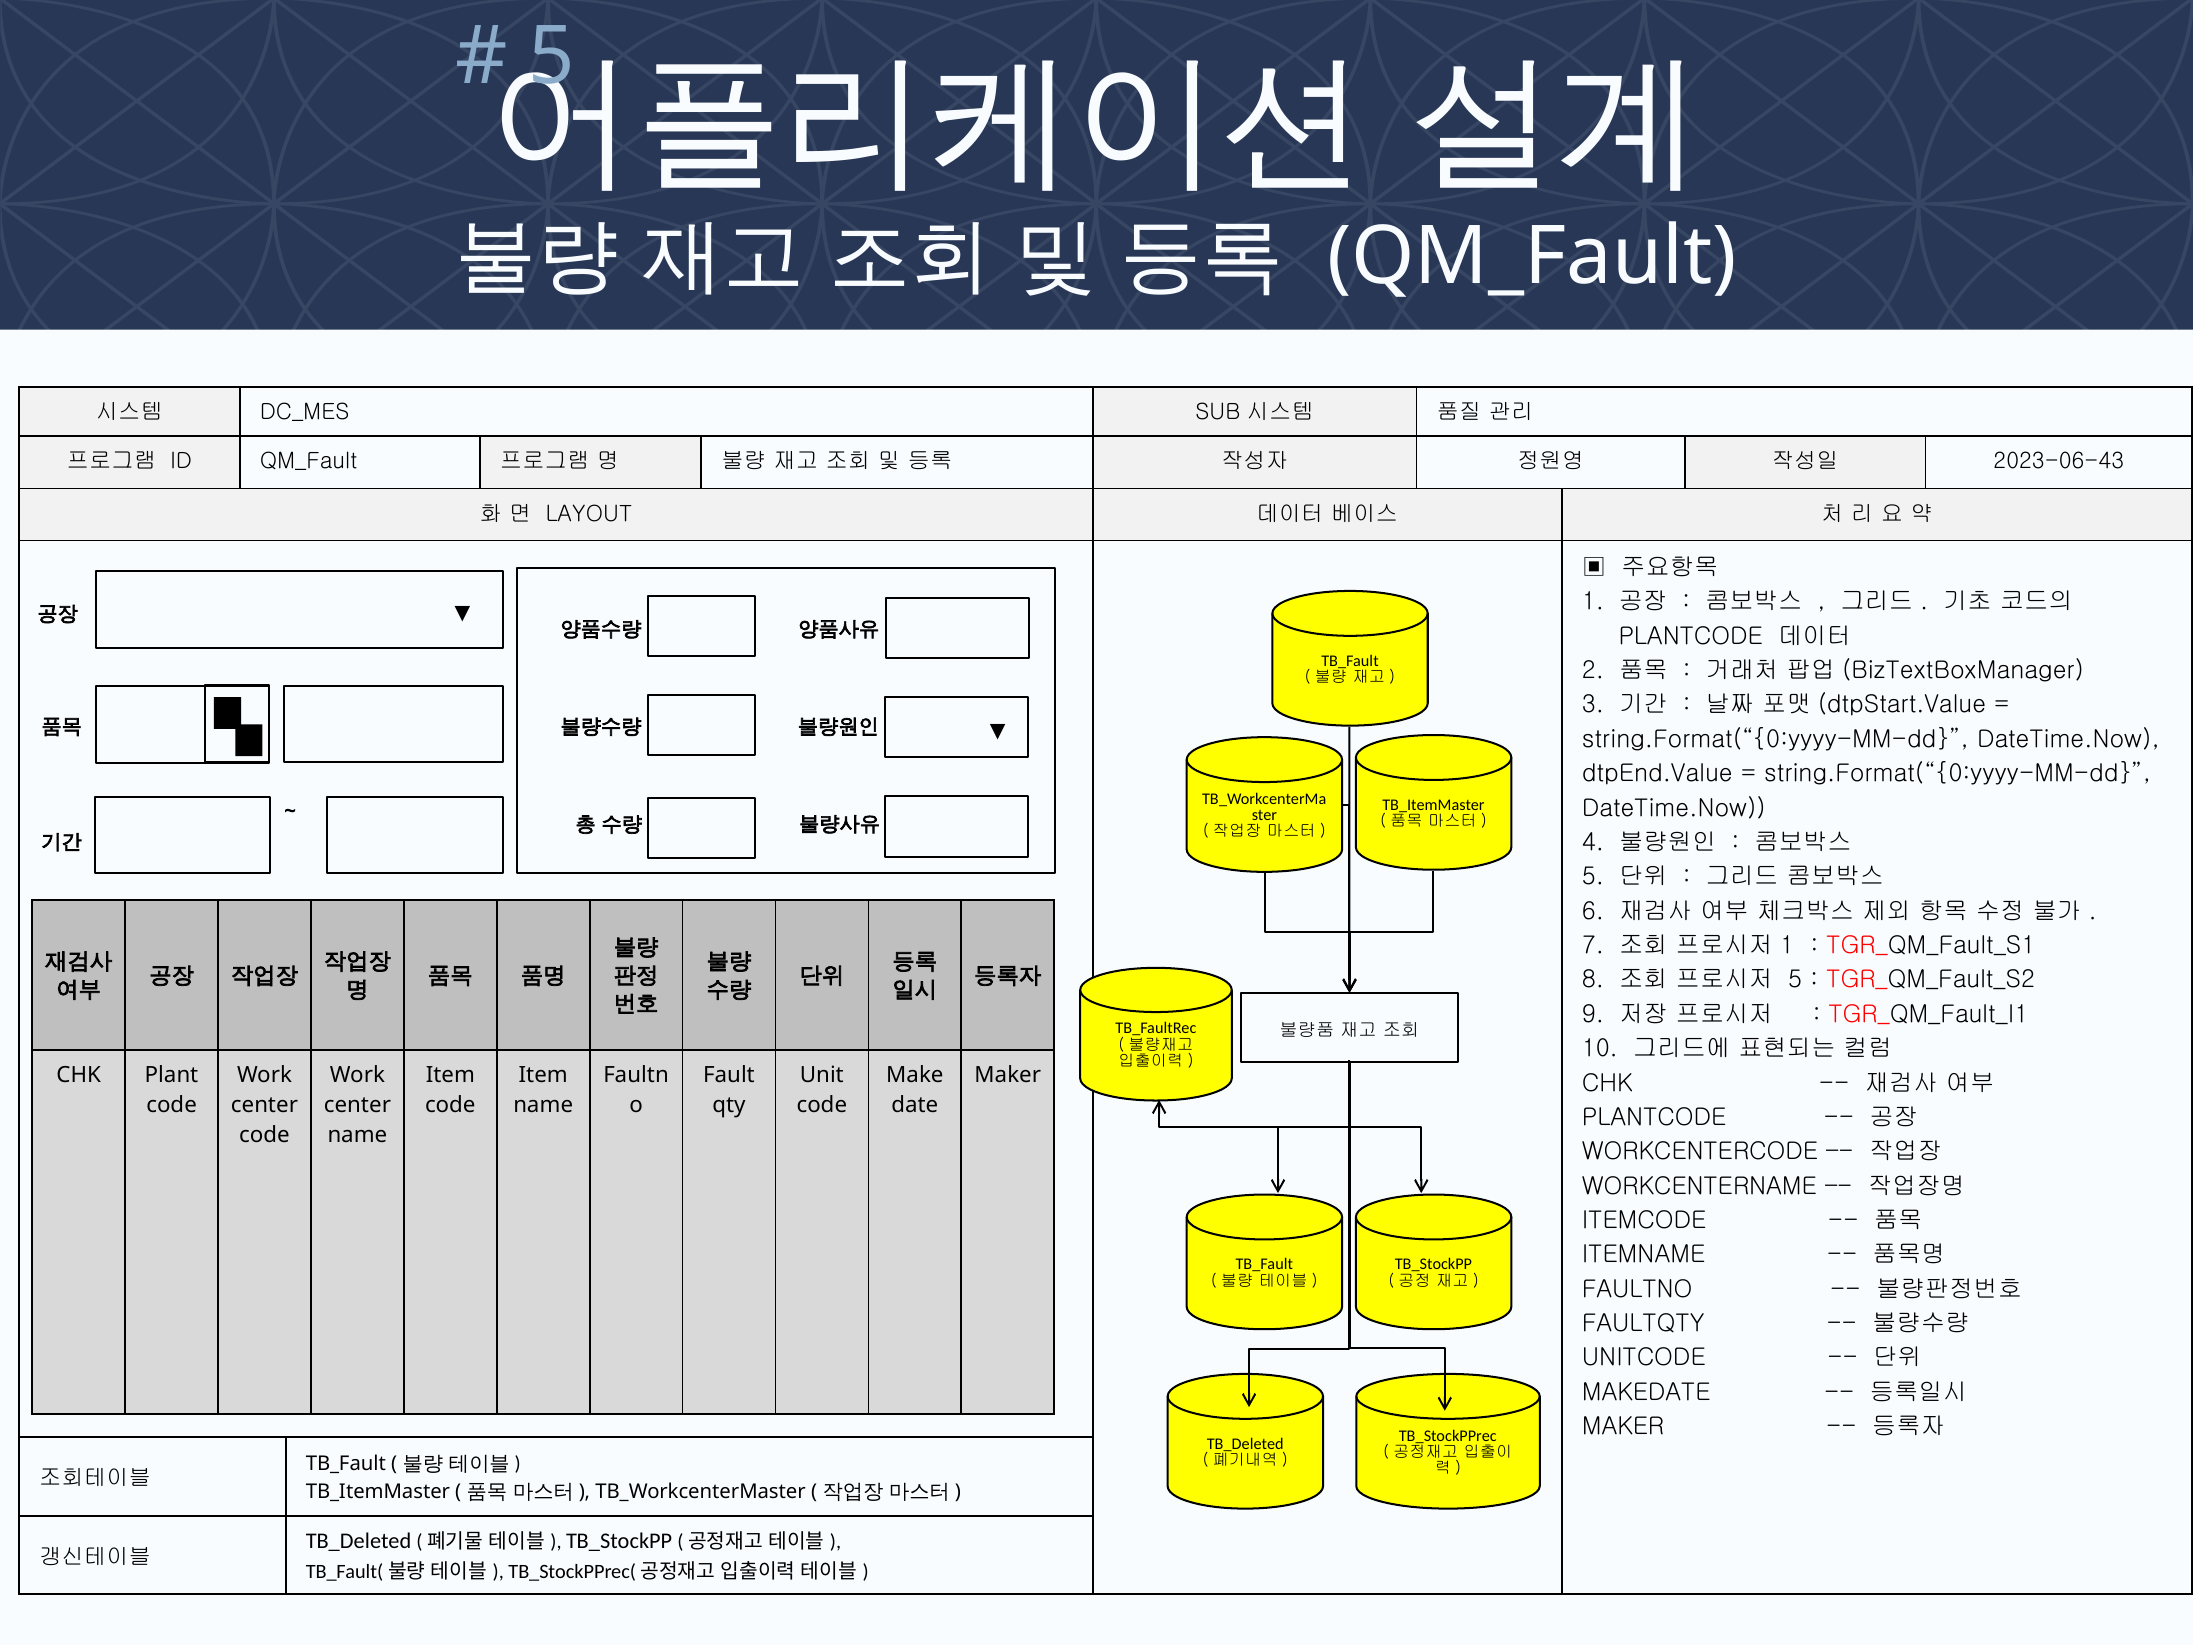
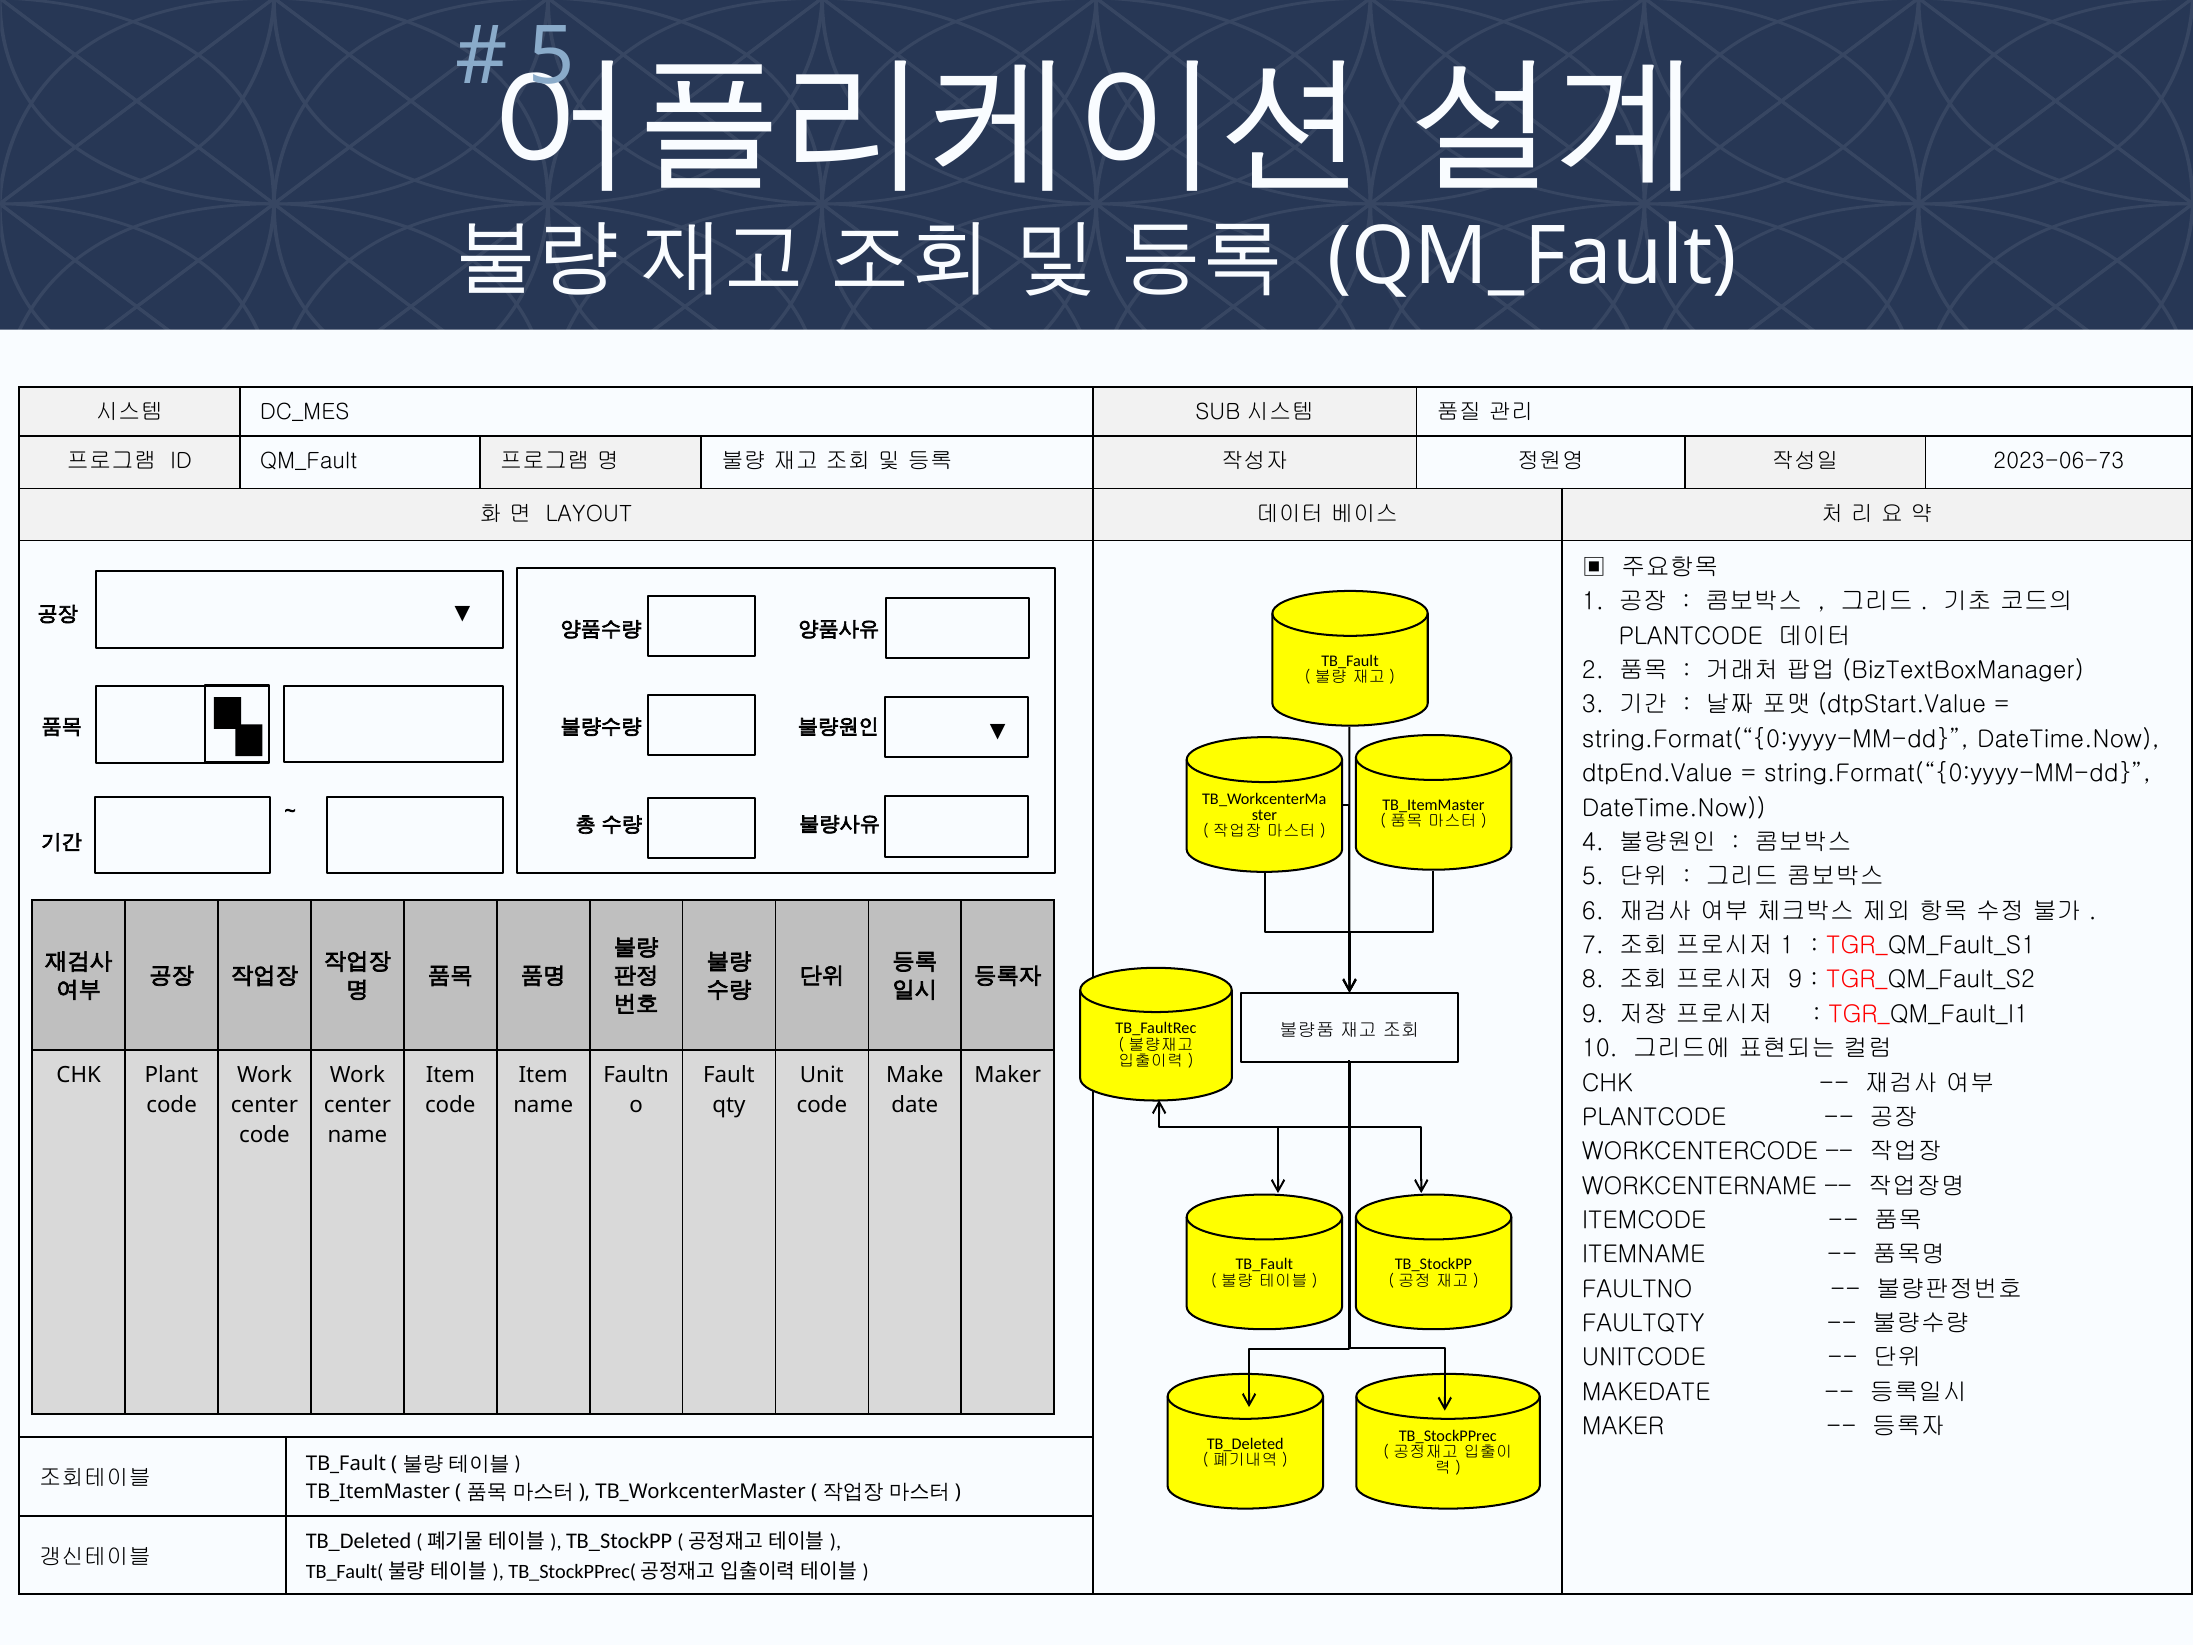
2023-06-43: 2023-06-43 -> 2023-06-73
5 at (1795, 980): 5 -> 9
